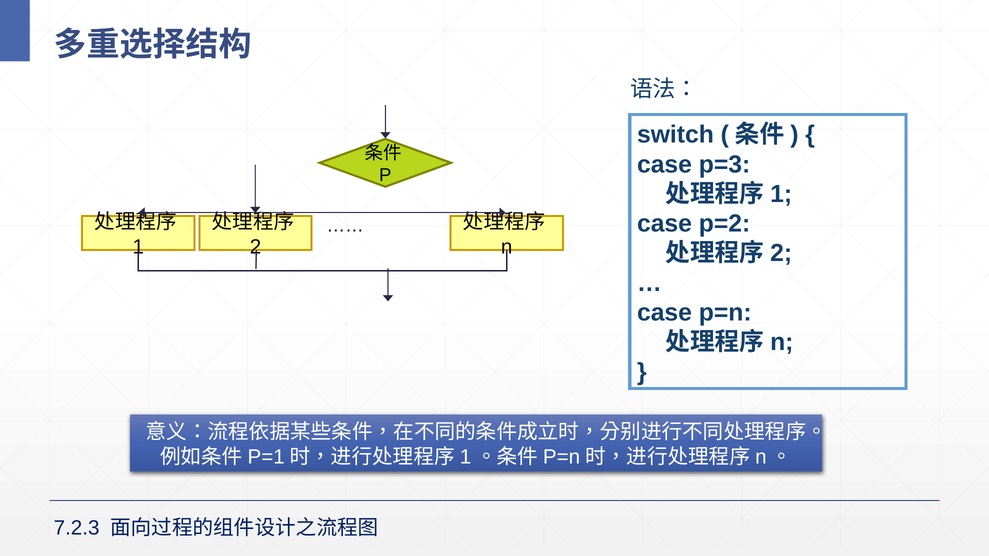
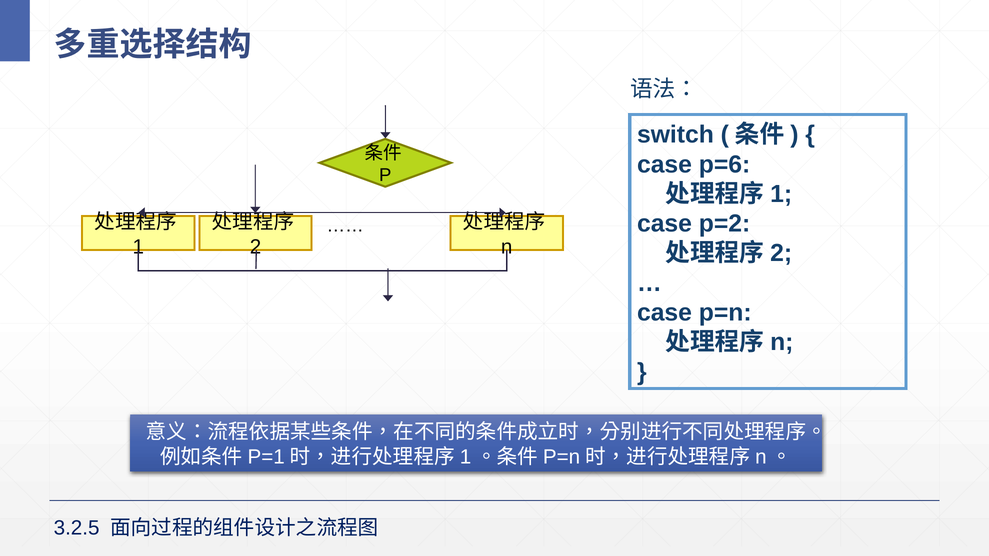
p=3: p=3 -> p=6
7.2.3: 7.2.3 -> 3.2.5
